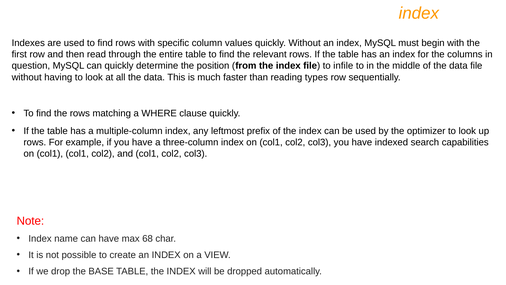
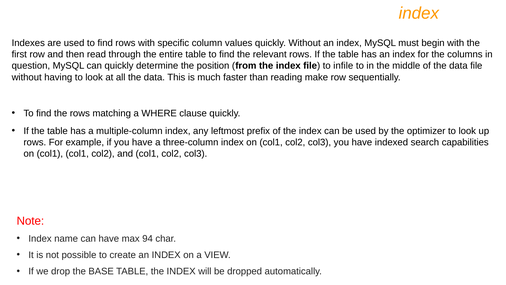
types: types -> make
68: 68 -> 94
